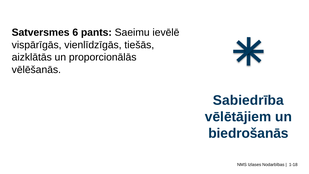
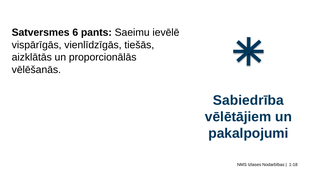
biedrošanās: biedrošanās -> pakalpojumi
